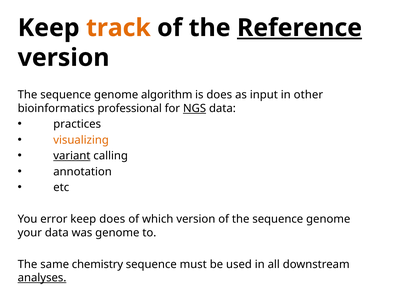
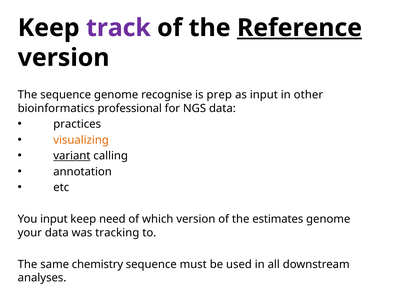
track colour: orange -> purple
algorithm: algorithm -> recognise
is does: does -> prep
NGS underline: present -> none
You error: error -> input
keep does: does -> need
of the sequence: sequence -> estimates
was genome: genome -> tracking
analyses underline: present -> none
